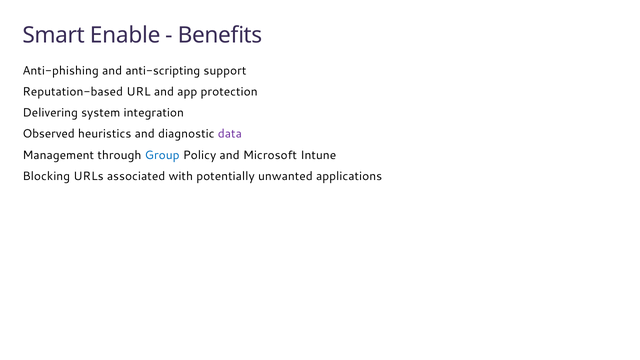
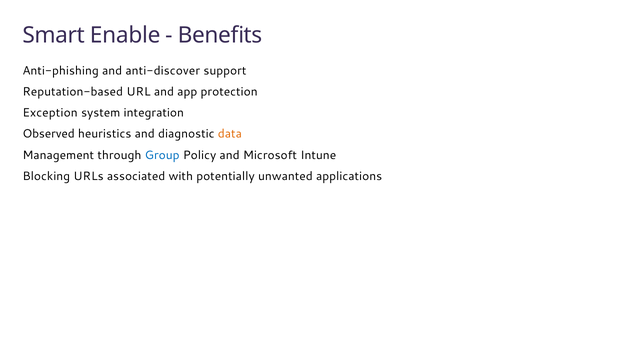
anti-scripting: anti-scripting -> anti-discover
Delivering: Delivering -> Exception
data colour: purple -> orange
